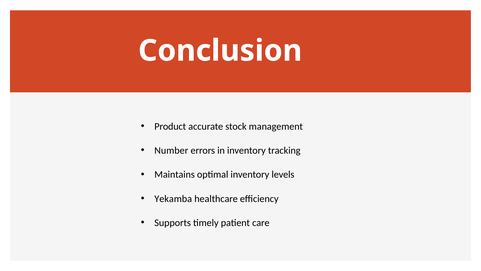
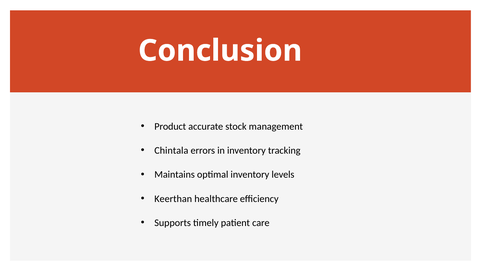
Number: Number -> Chintala
Yekamba: Yekamba -> Keerthan
